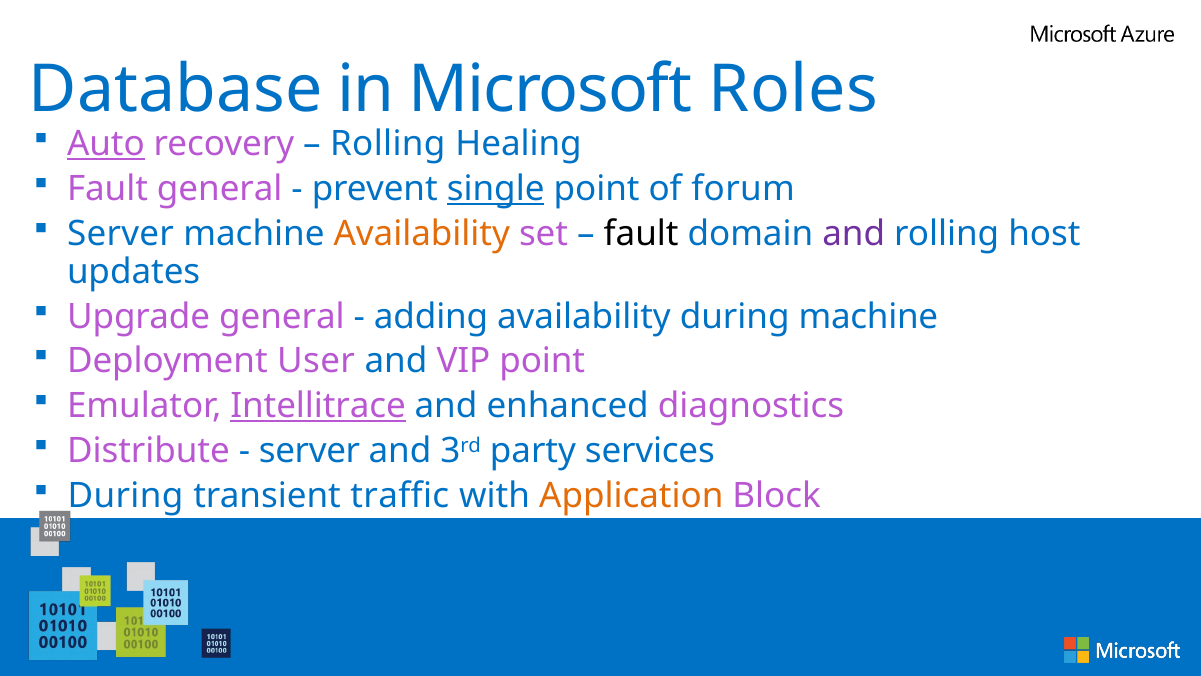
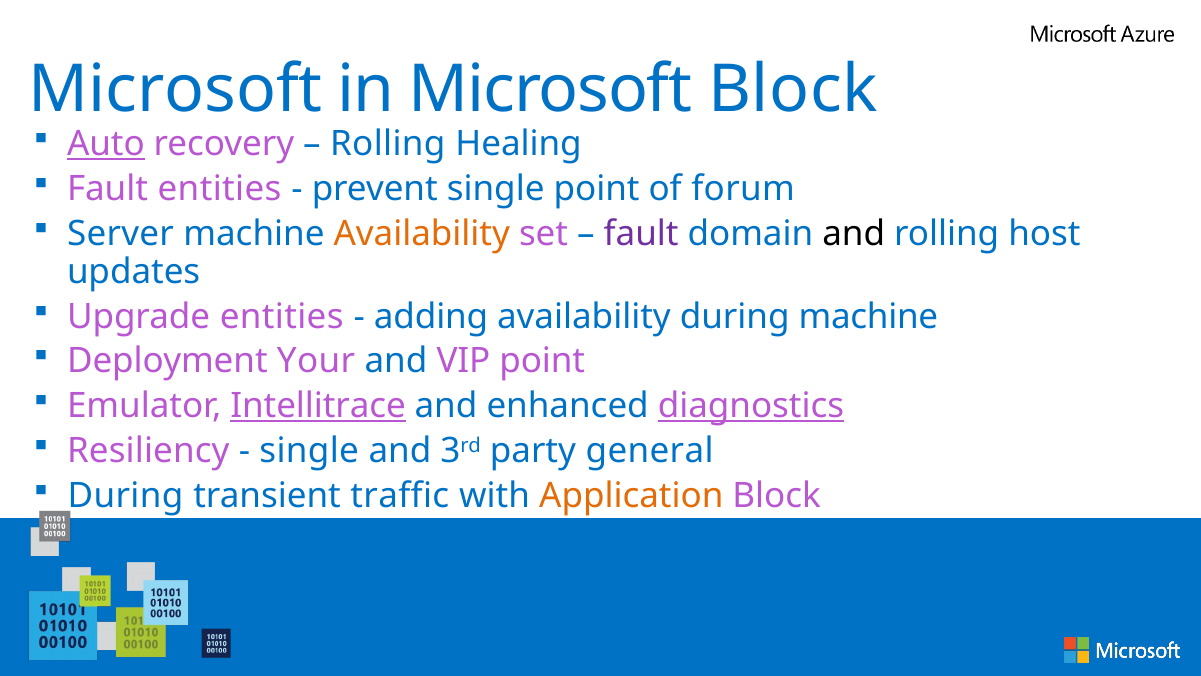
Database at (176, 89): Database -> Microsoft
Microsoft Roles: Roles -> Block
Fault general: general -> entities
single at (496, 189) underline: present -> none
fault at (641, 234) colour: black -> purple
and at (854, 234) colour: purple -> black
Upgrade general: general -> entities
User: User -> Your
diagnostics underline: none -> present
Distribute: Distribute -> Resiliency
server at (310, 451): server -> single
services: services -> general
